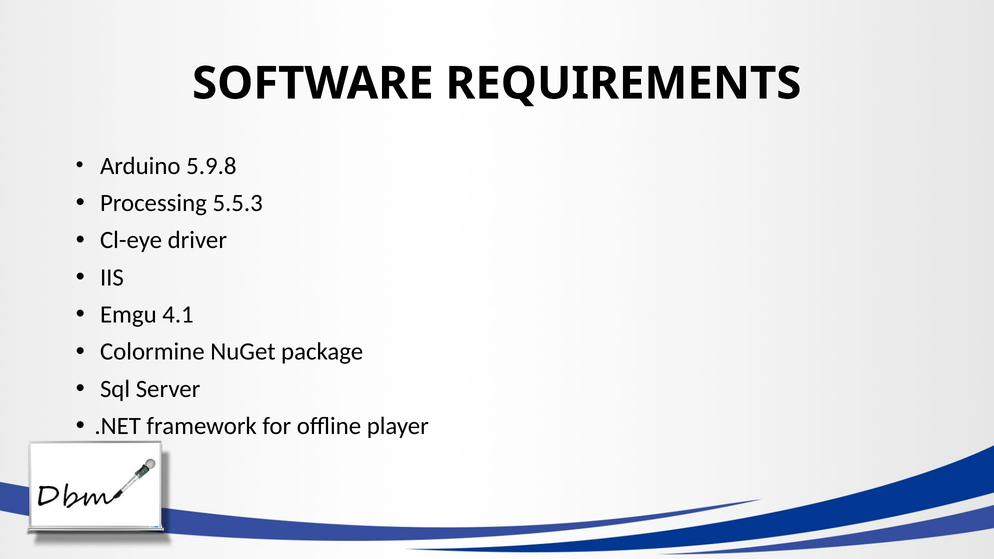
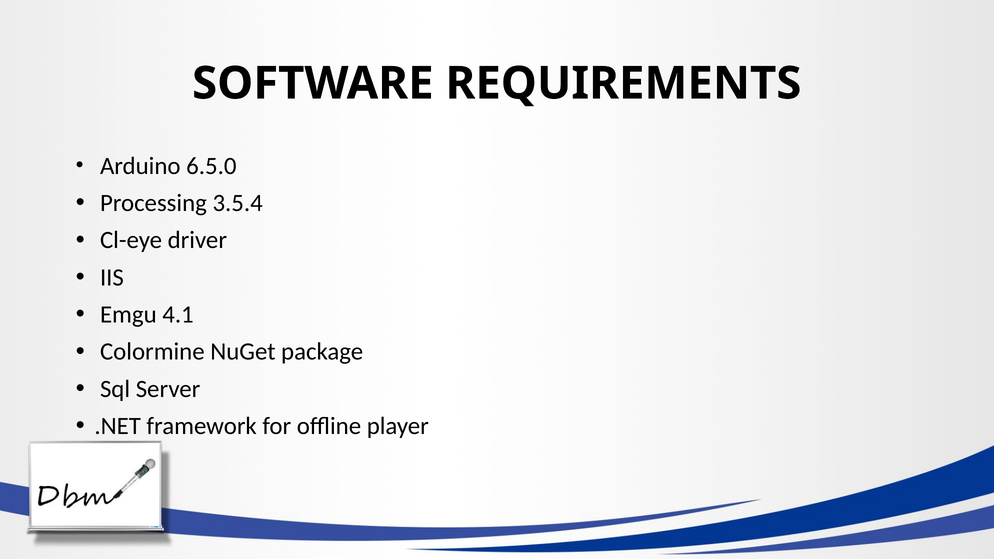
5.9.8: 5.9.8 -> 6.5.0
5.5.3: 5.5.3 -> 3.5.4
